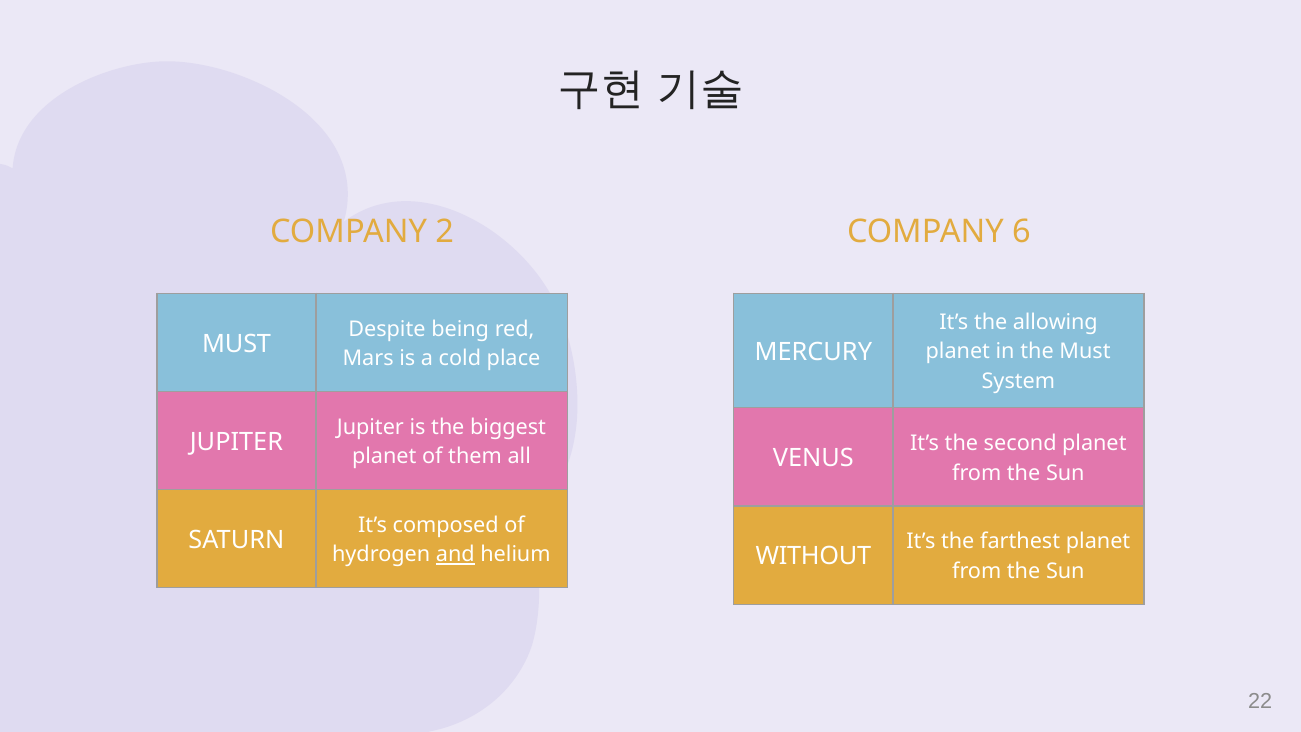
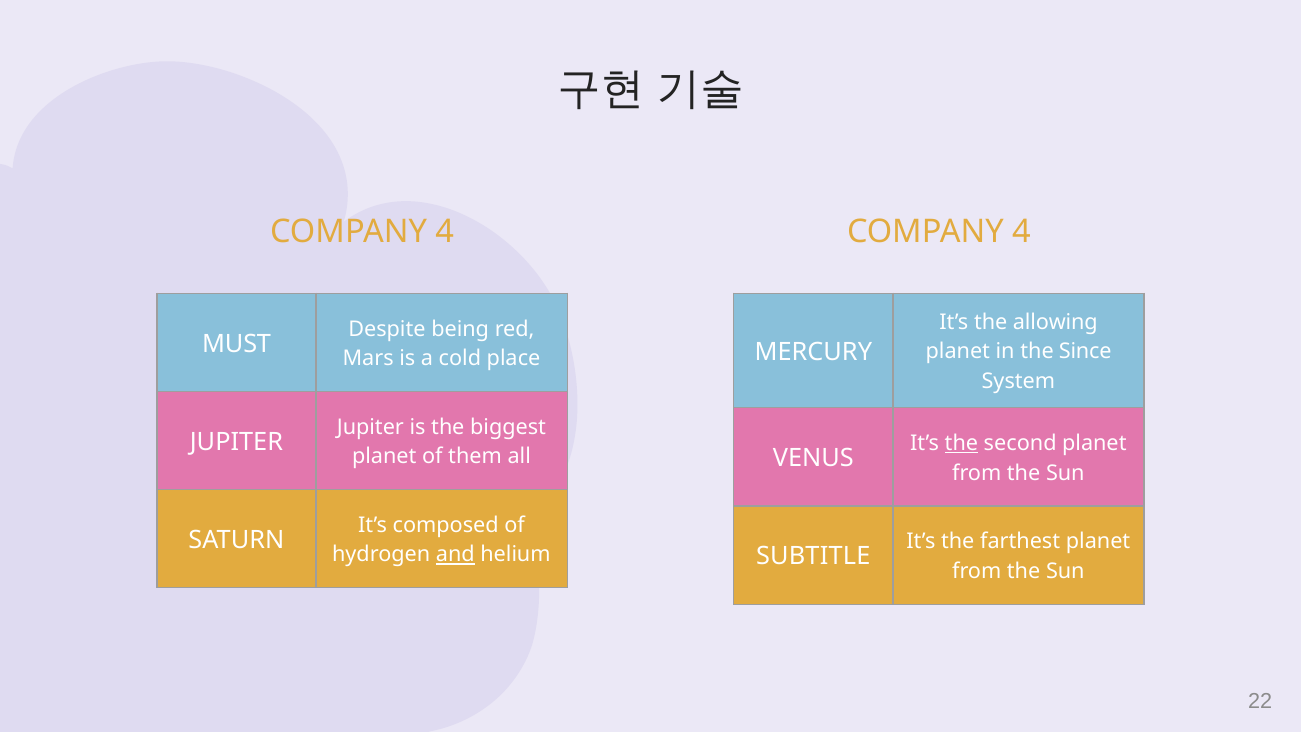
2 at (445, 231): 2 -> 4
6 at (1022, 231): 6 -> 4
the Must: Must -> Since
the at (961, 443) underline: none -> present
WITHOUT: WITHOUT -> SUBTITLE
